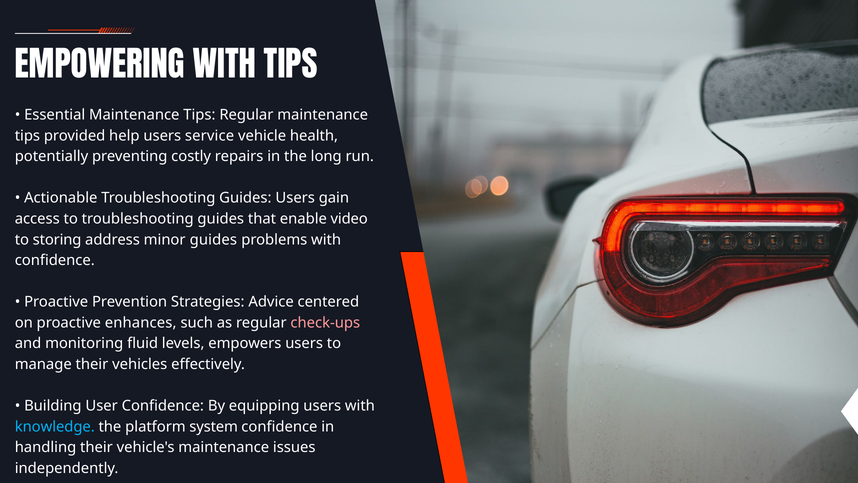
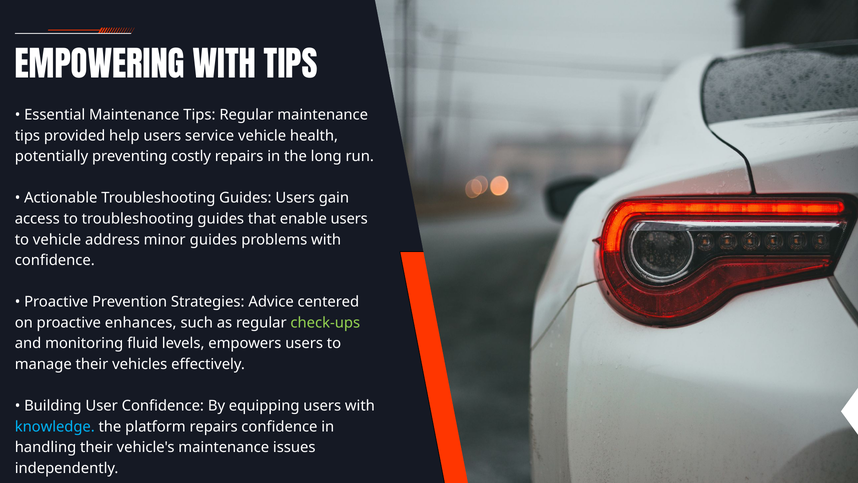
enable video: video -> users
to storing: storing -> vehicle
check-ups colour: pink -> light green
platform system: system -> repairs
